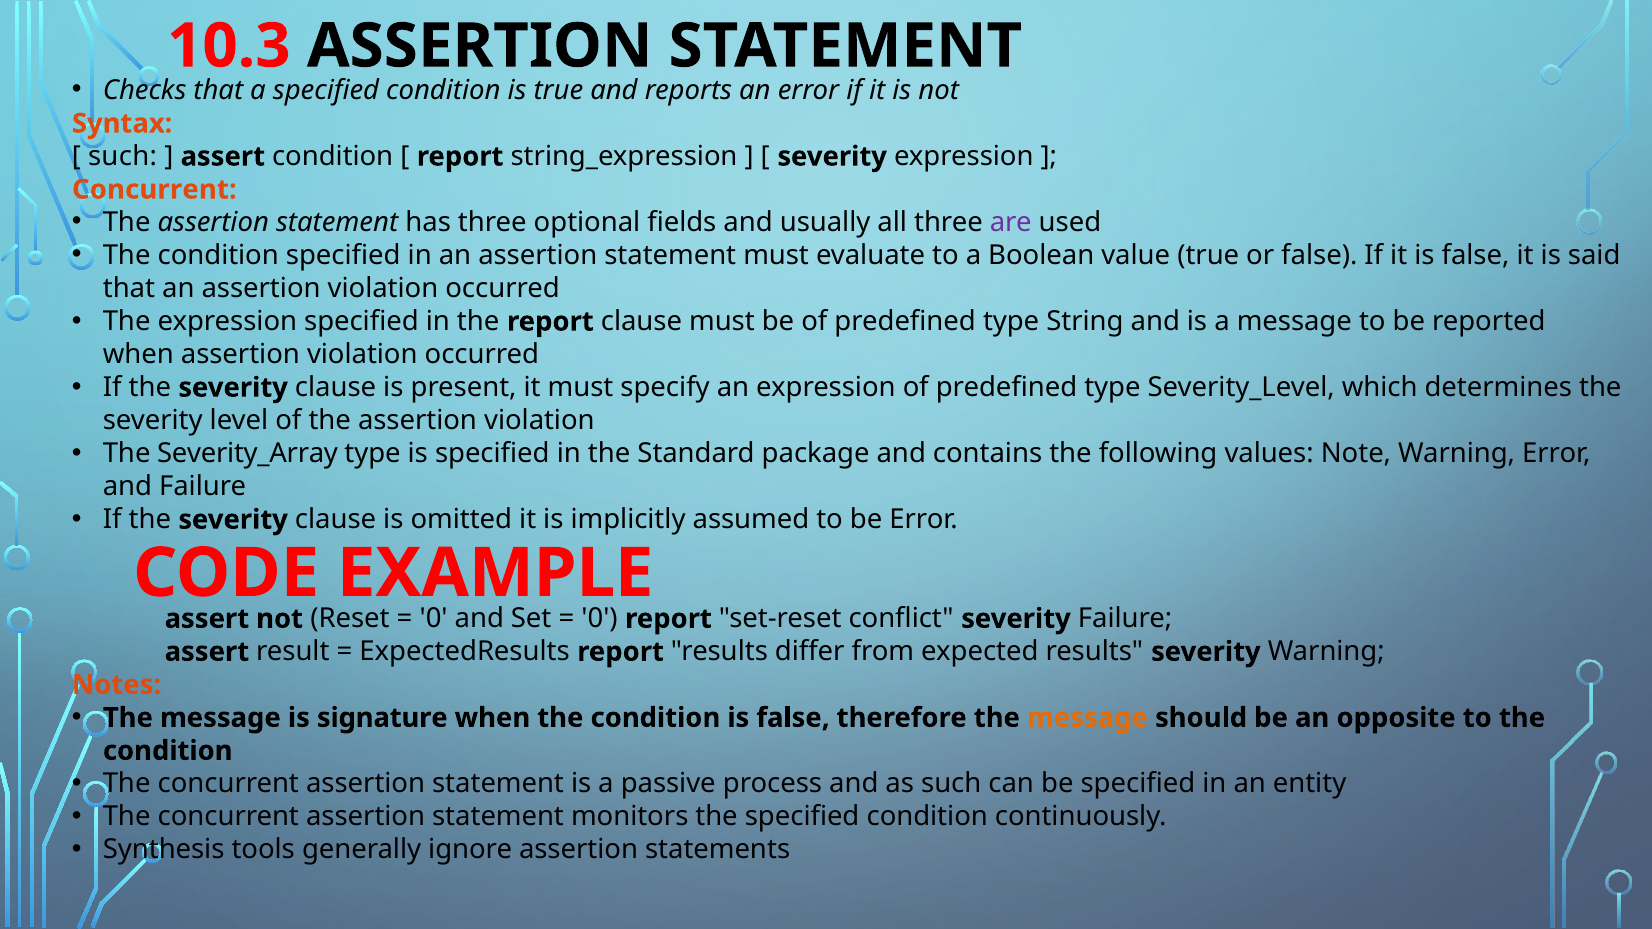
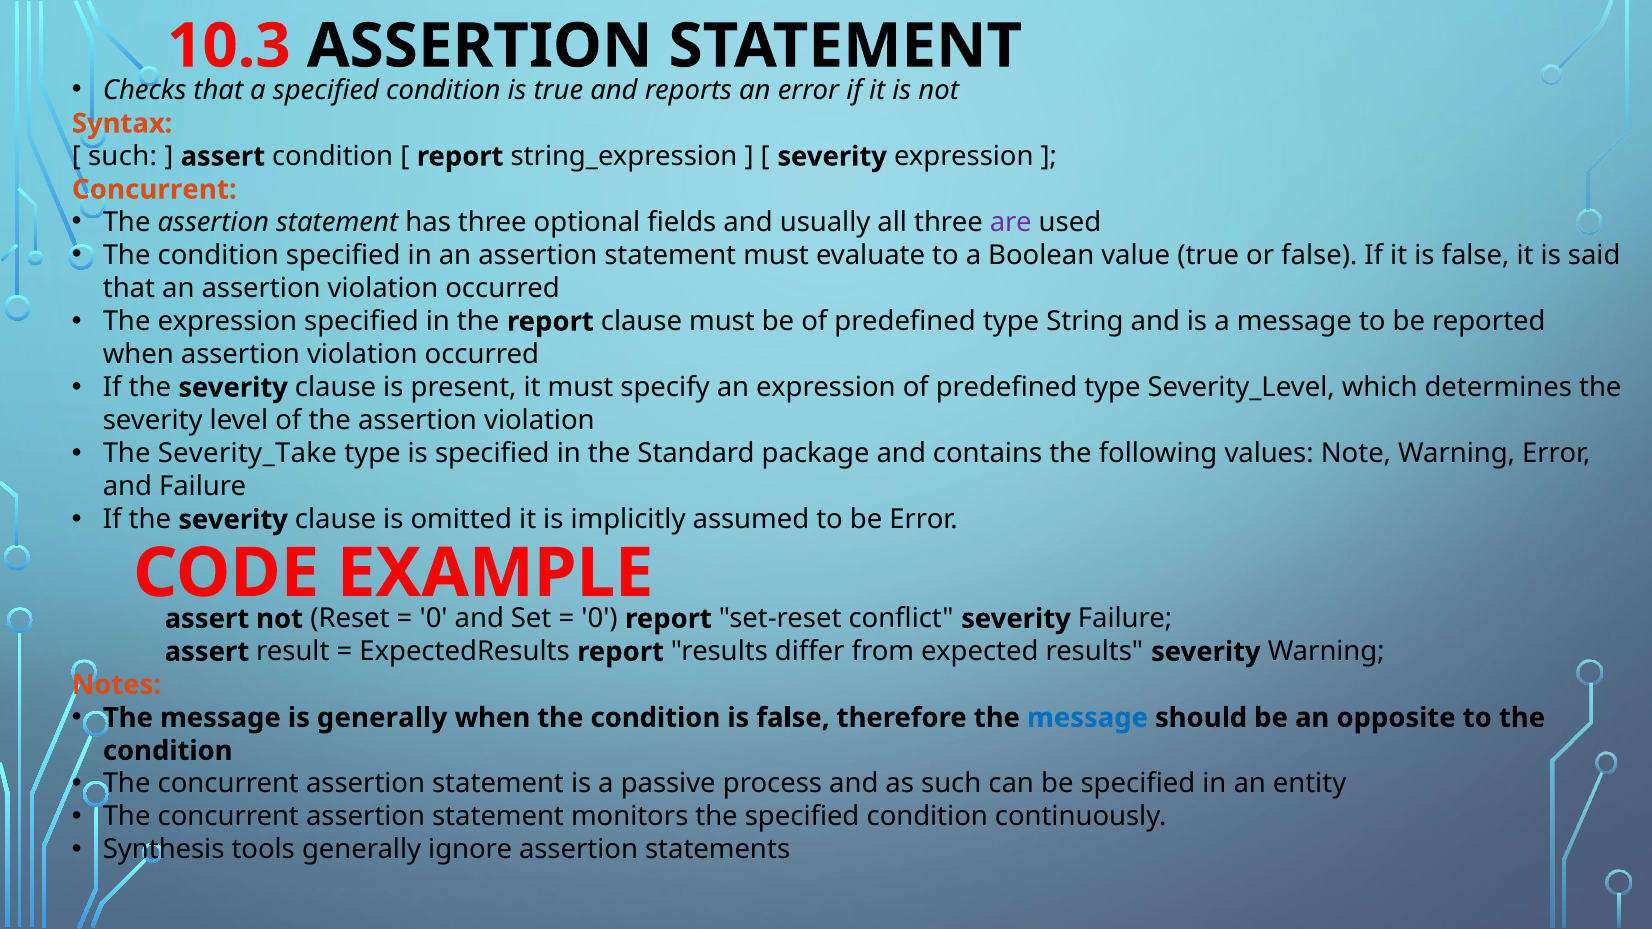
Severity_Array: Severity_Array -> Severity_Take
is signature: signature -> generally
message at (1088, 718) colour: orange -> blue
